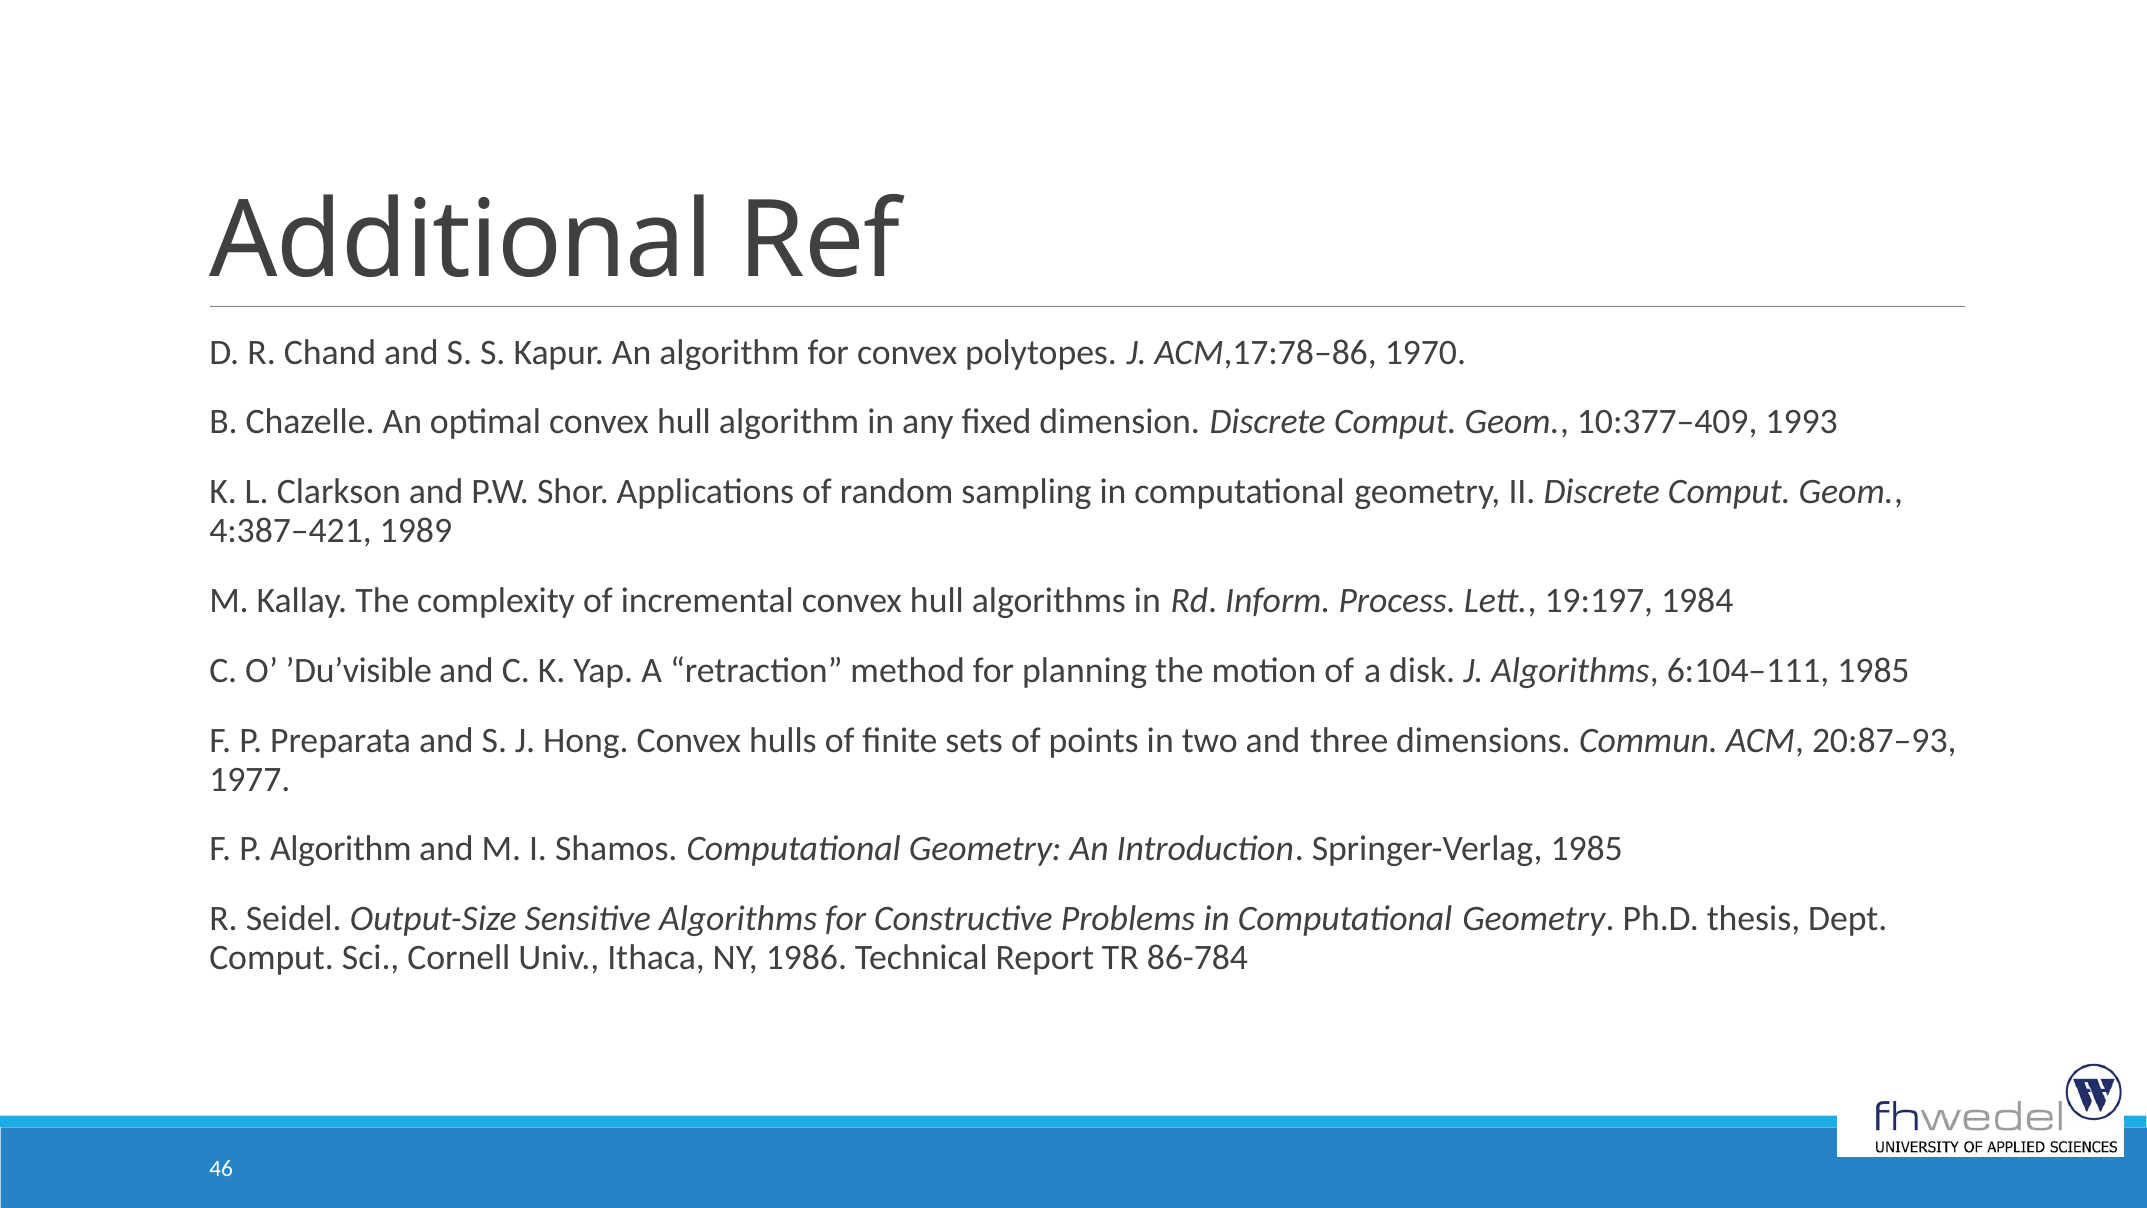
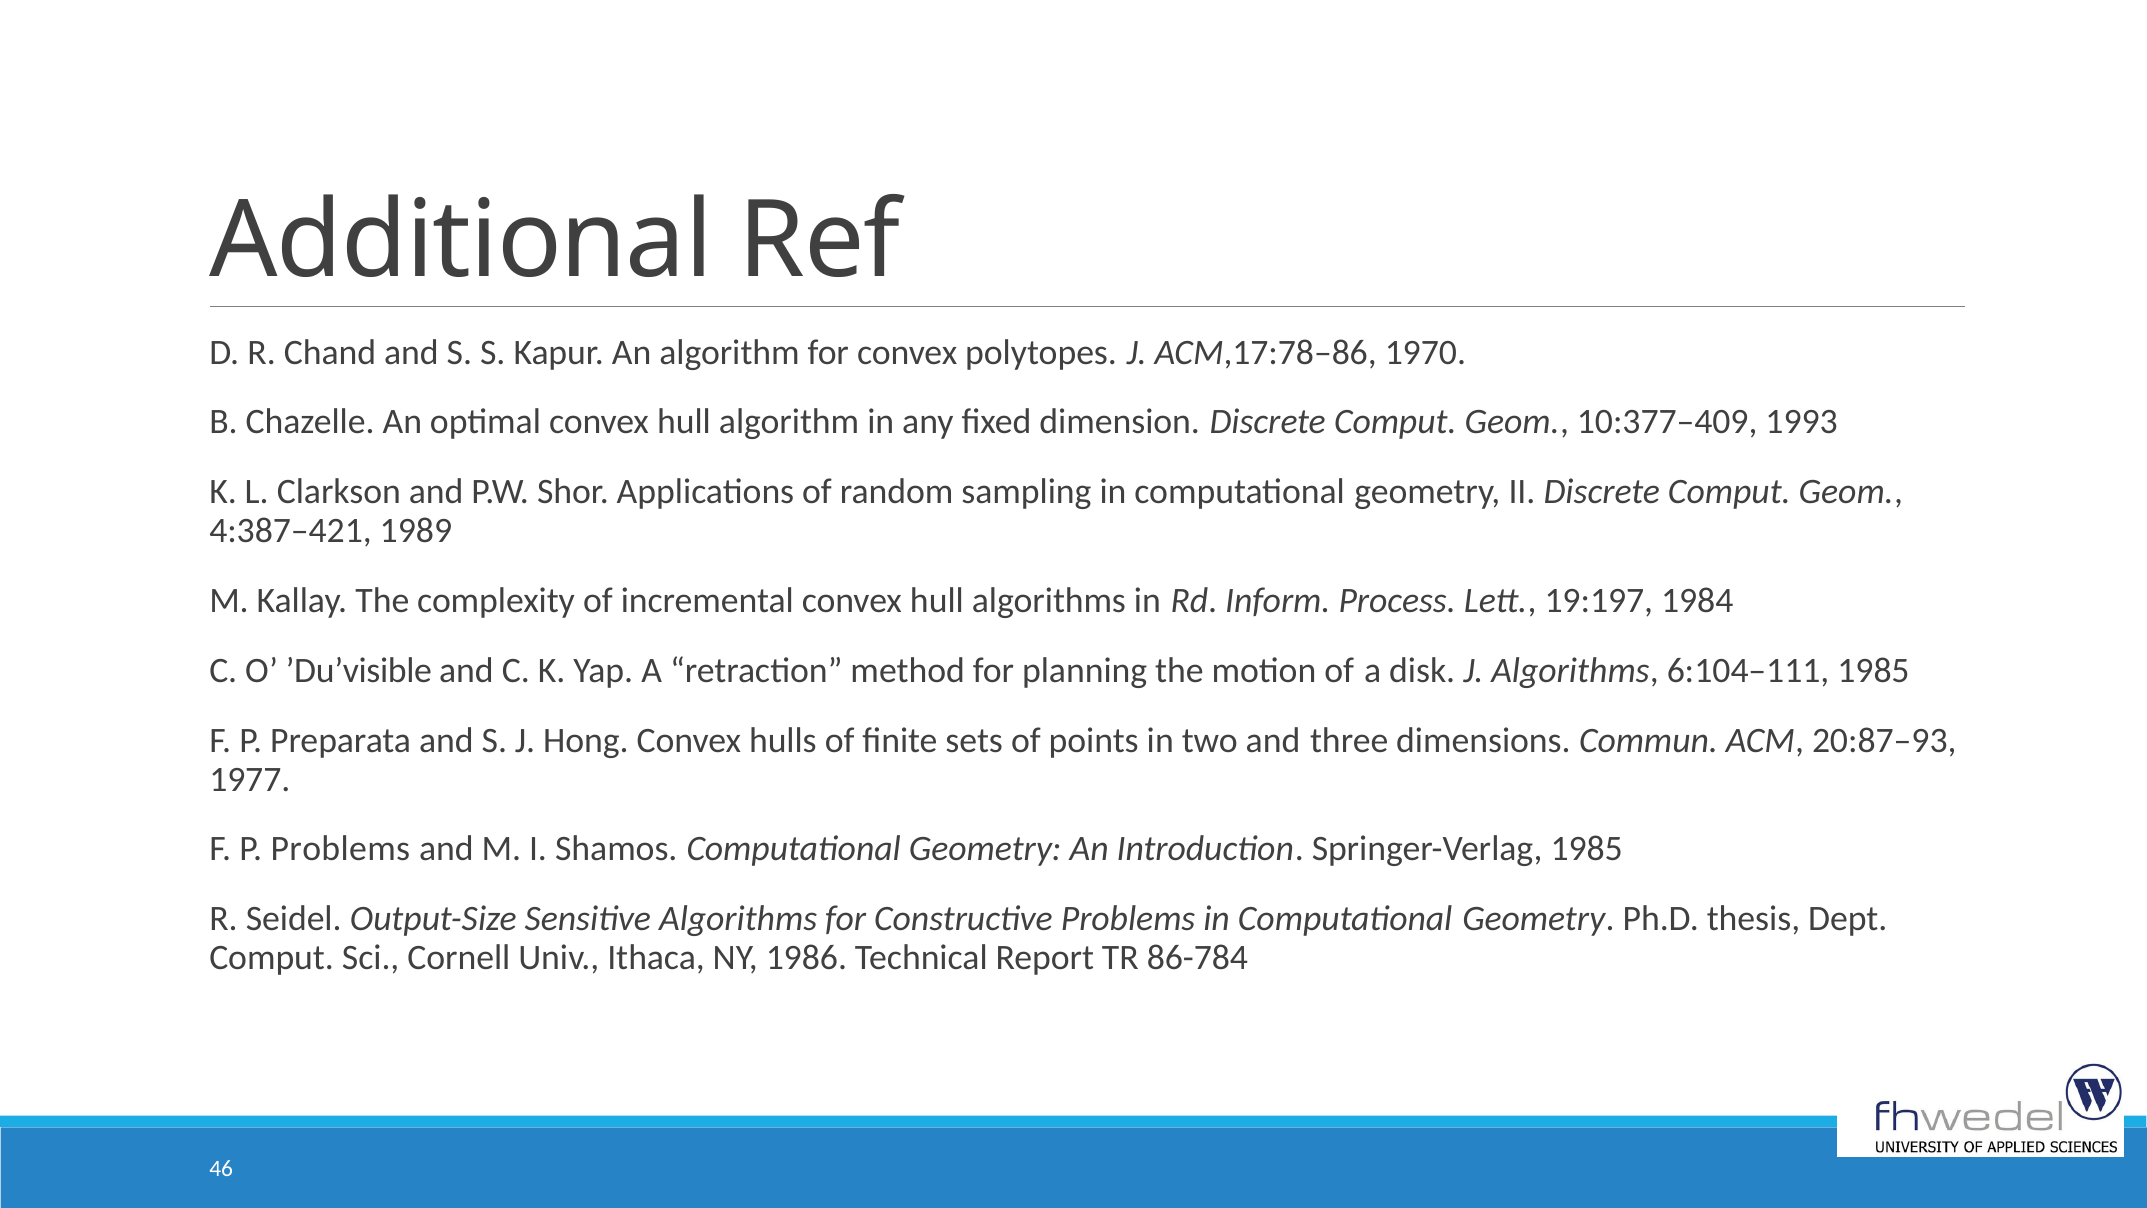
P Algorithm: Algorithm -> Problems
